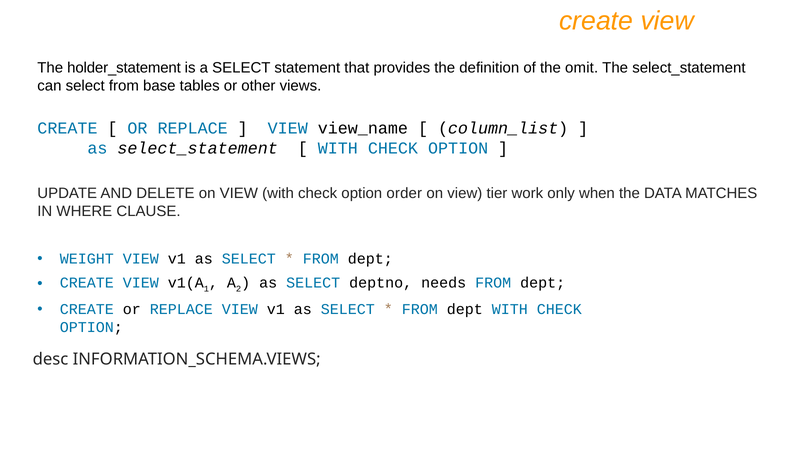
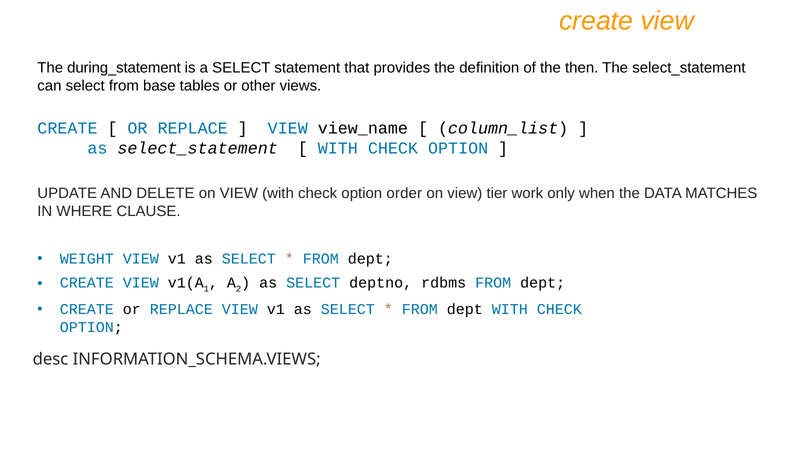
holder_statement: holder_statement -> during_statement
omit: omit -> then
needs: needs -> rdbms
